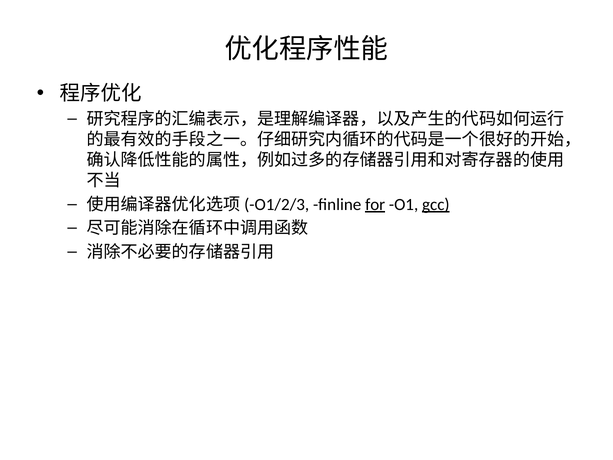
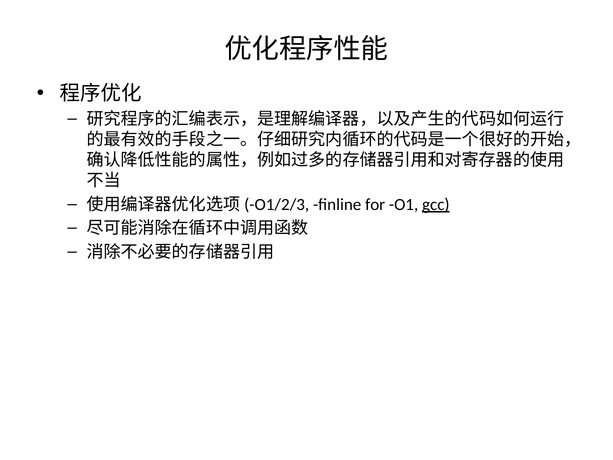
for underline: present -> none
